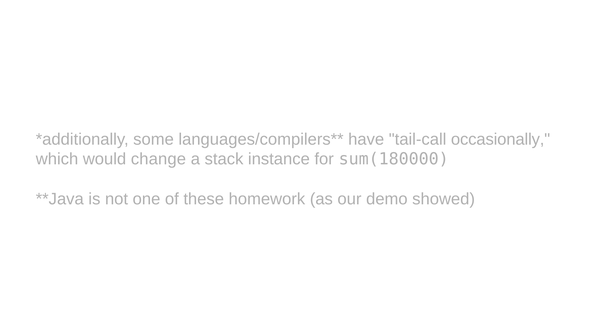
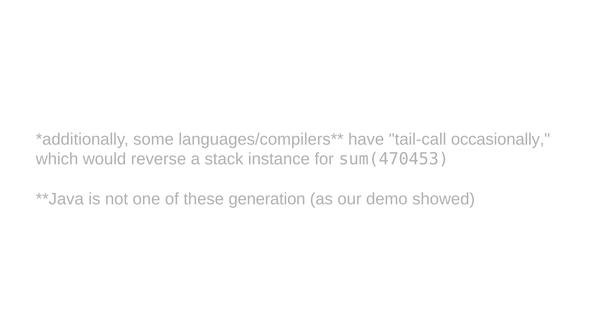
change: change -> reverse
sum(180000: sum(180000 -> sum(470453
homework: homework -> generation
